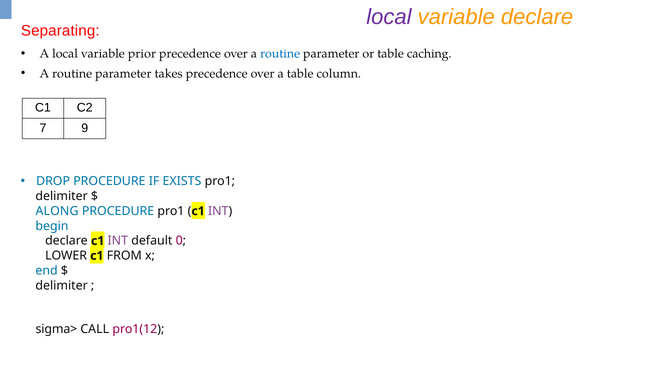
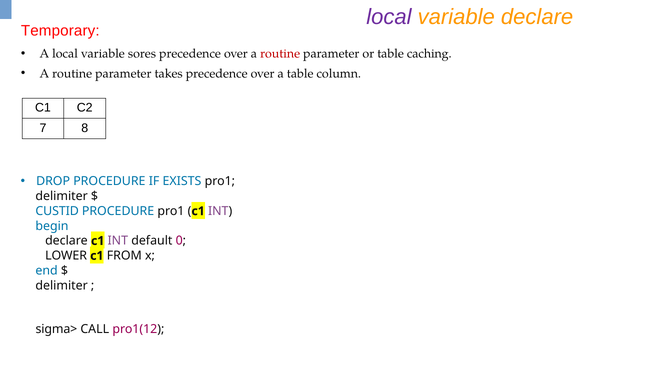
Separating: Separating -> Temporary
prior: prior -> sores
routine at (280, 54) colour: blue -> red
9: 9 -> 8
ALONG: ALONG -> CUSTID
